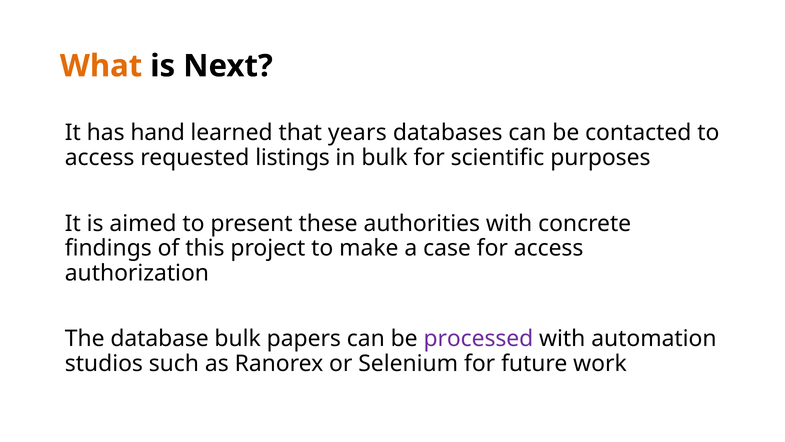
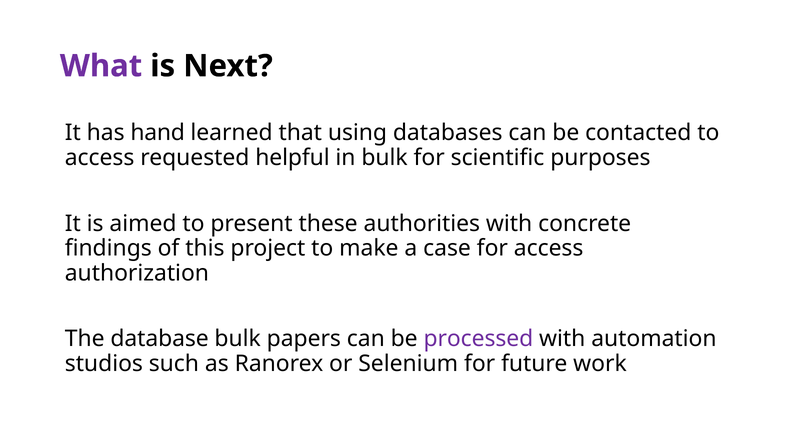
What colour: orange -> purple
years: years -> using
listings: listings -> helpful
